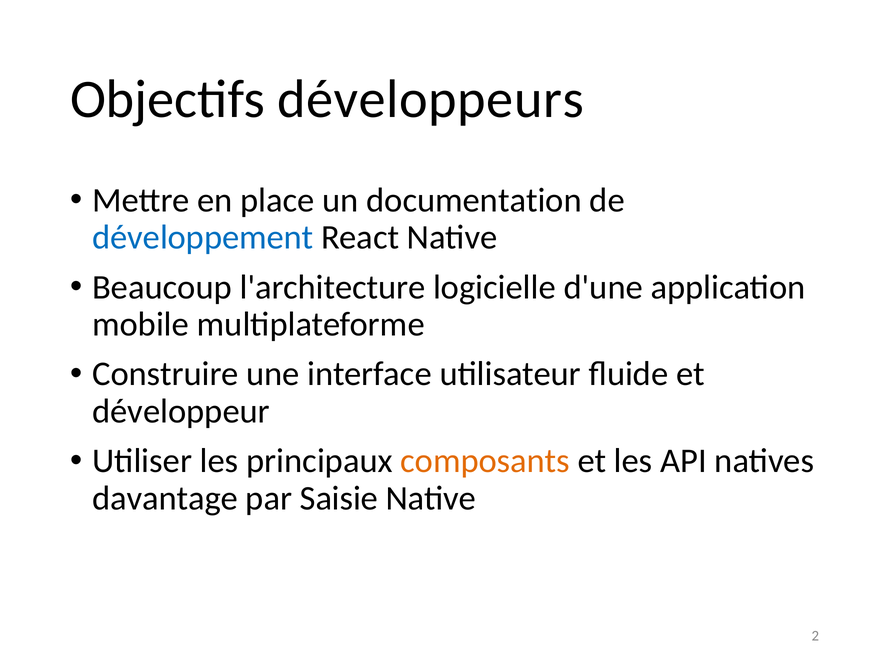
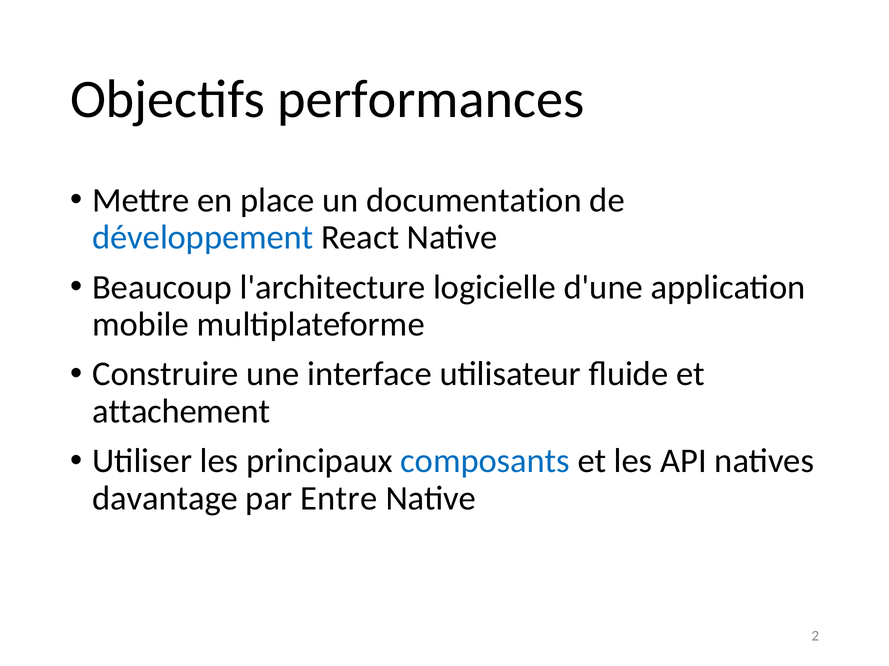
développeurs: développeurs -> performances
développeur: développeur -> attachement
composants colour: orange -> blue
Saisie: Saisie -> Entre
